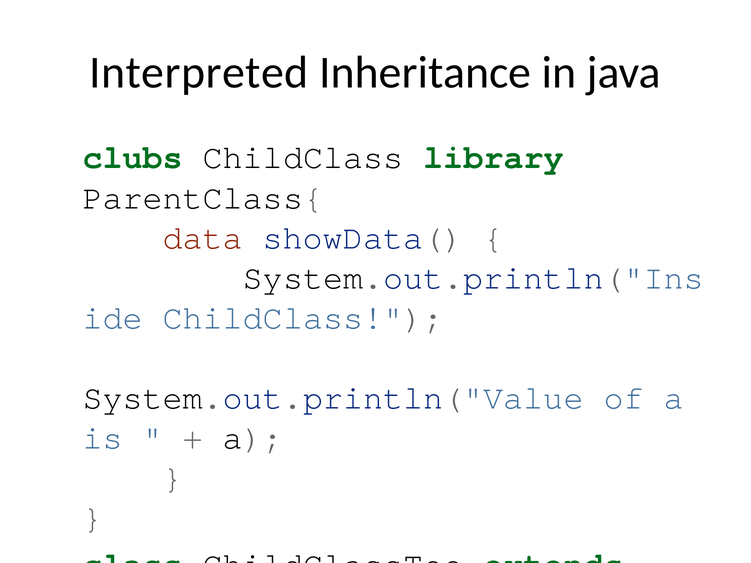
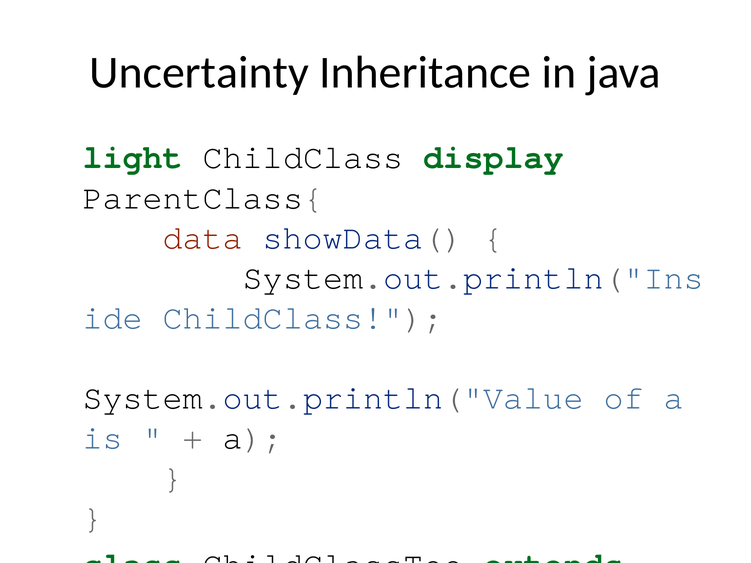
Interpreted: Interpreted -> Uncertainty
clubs: clubs -> light
library: library -> display
